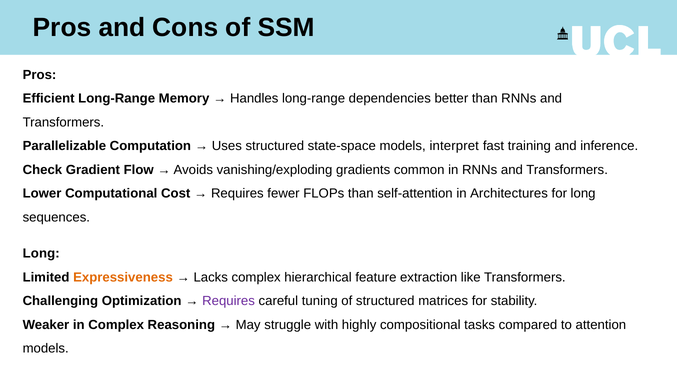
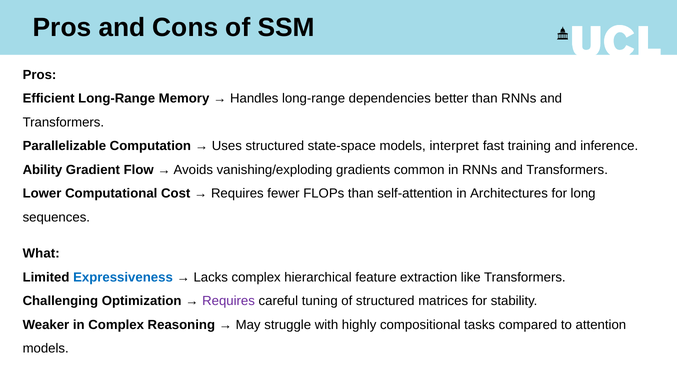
Check: Check -> Ability
Long at (41, 253): Long -> What
Expressiveness colour: orange -> blue
